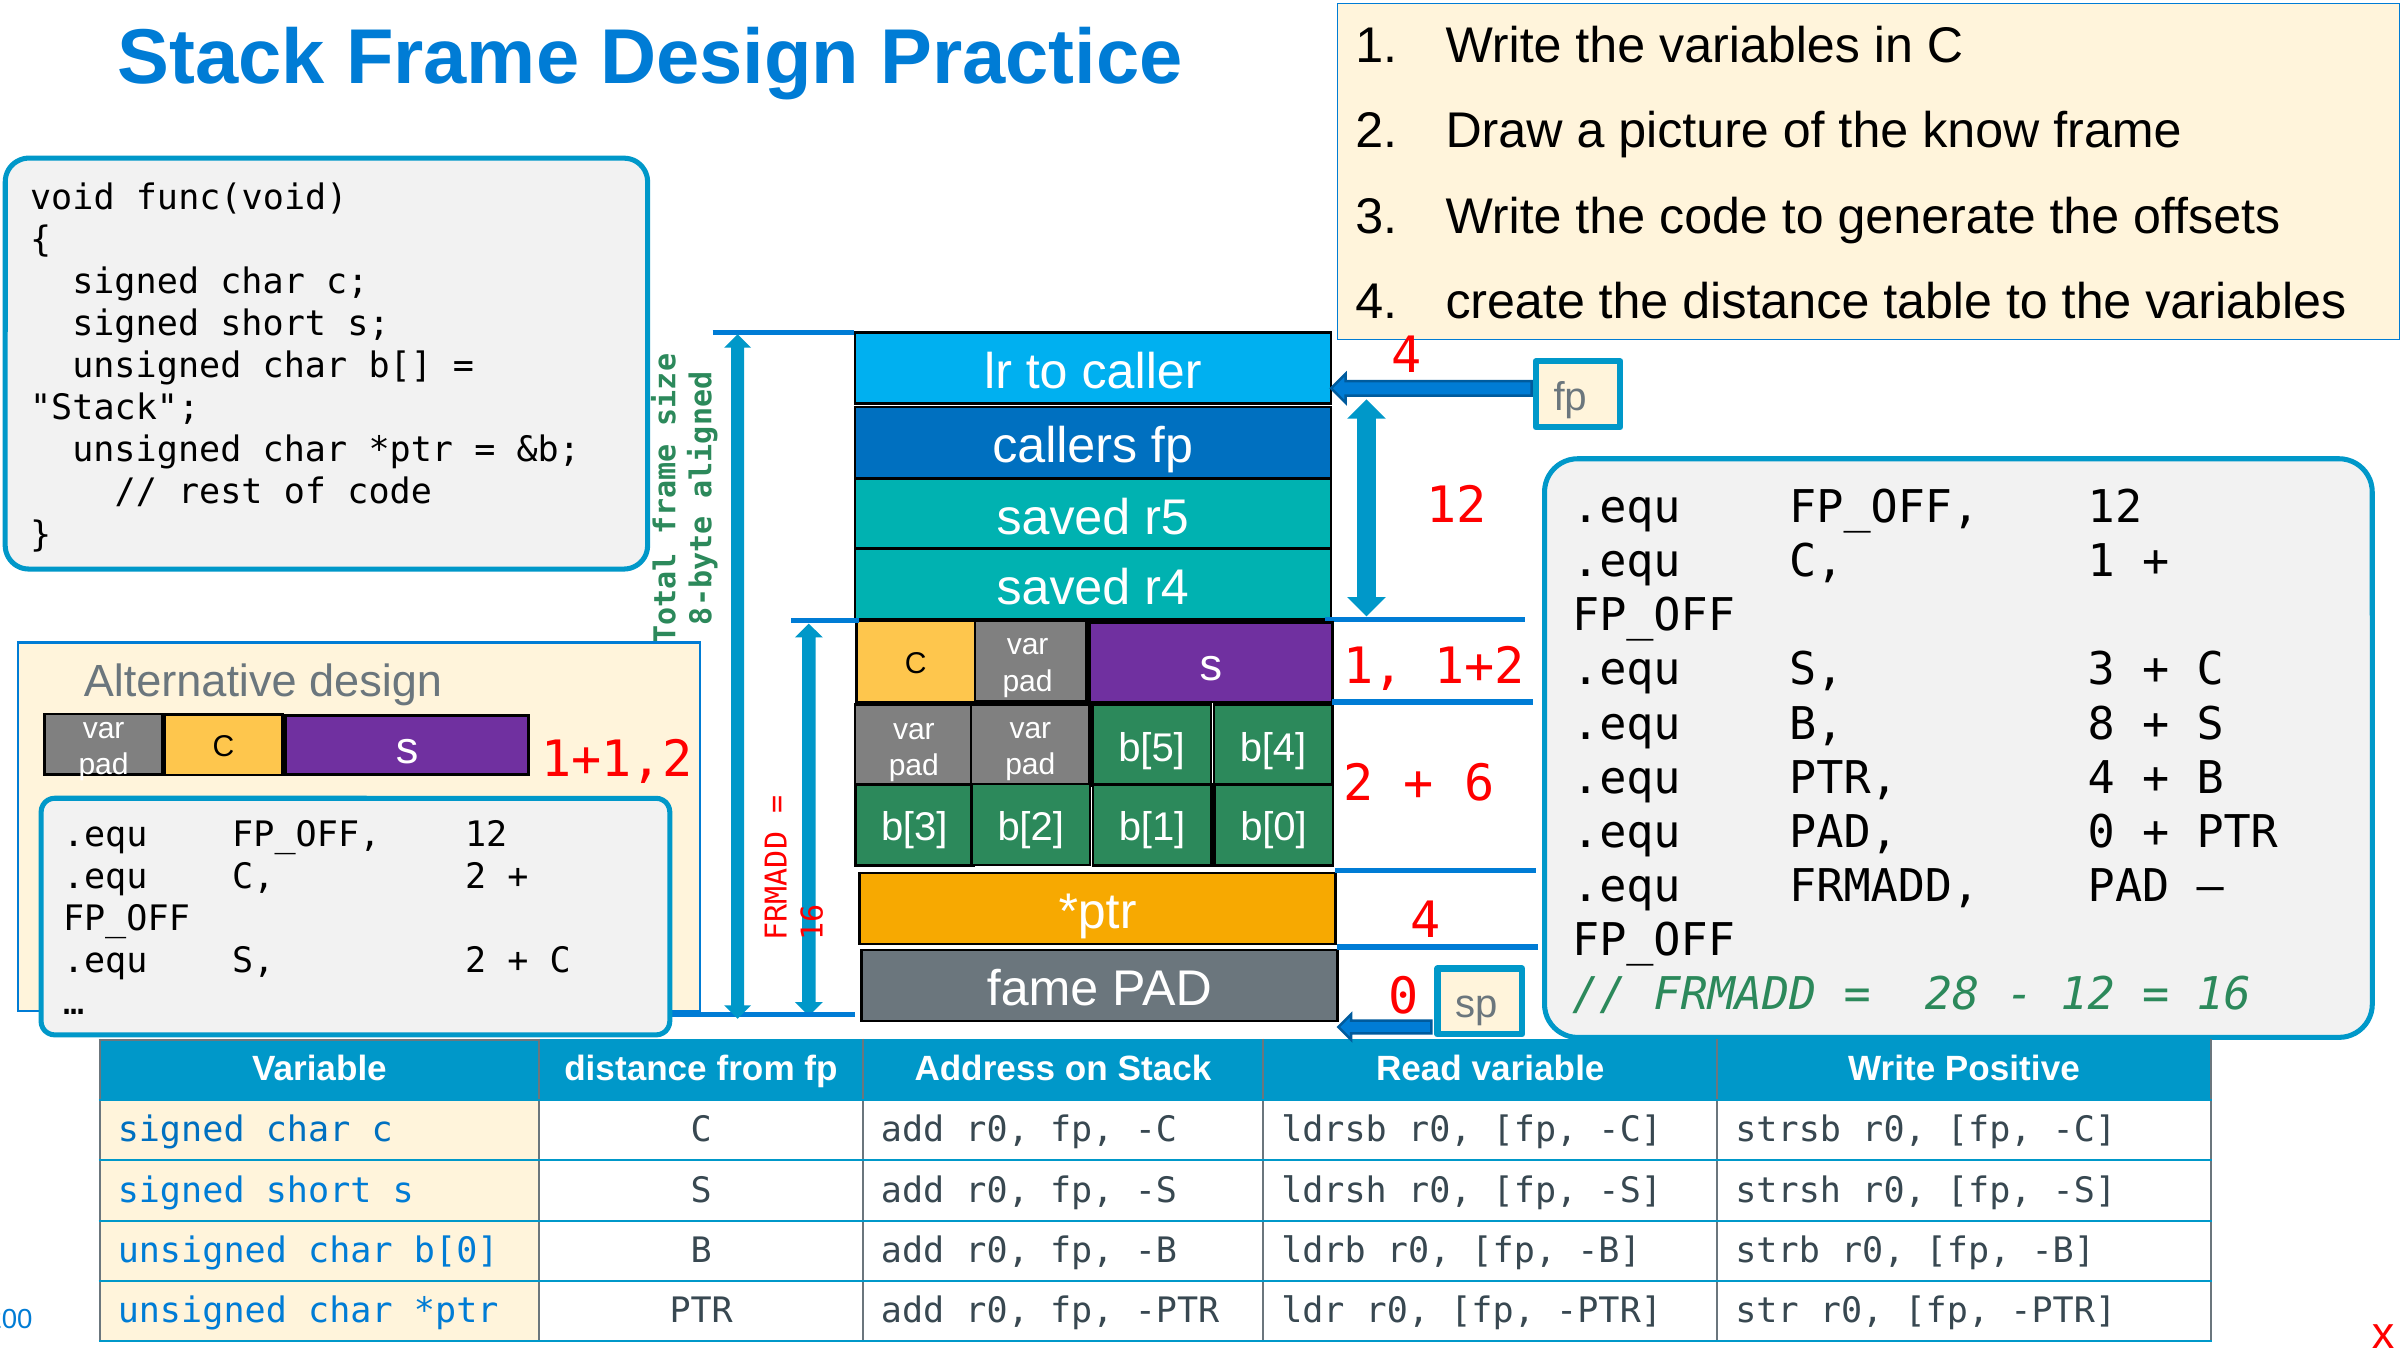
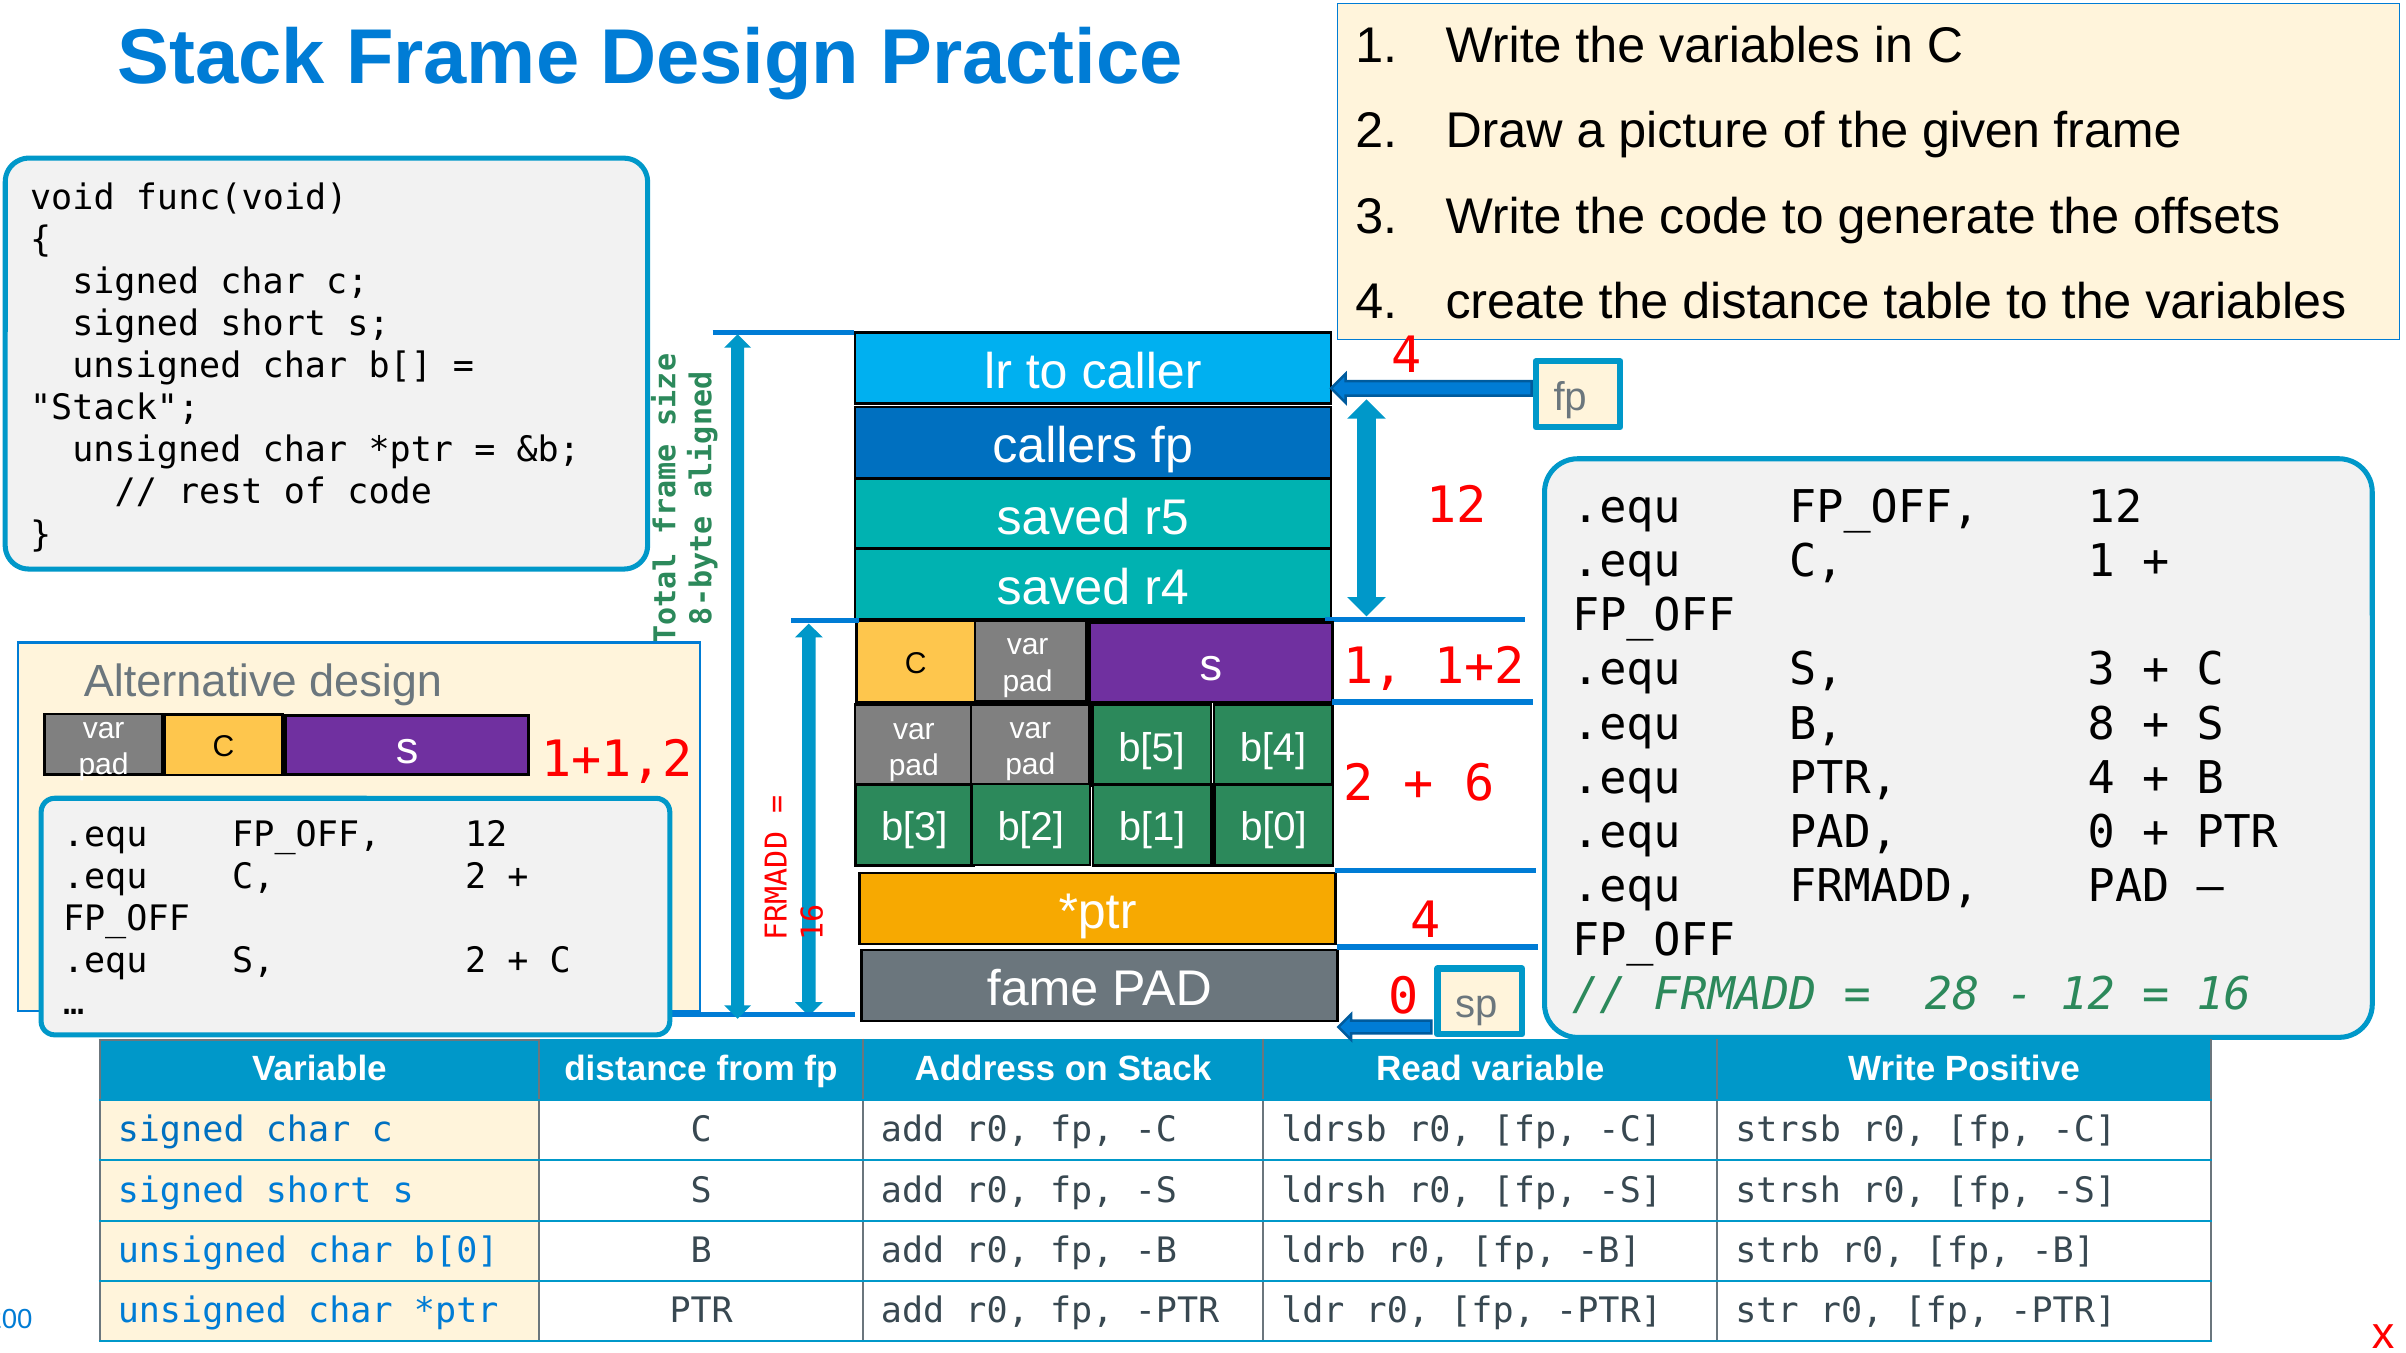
know: know -> given
